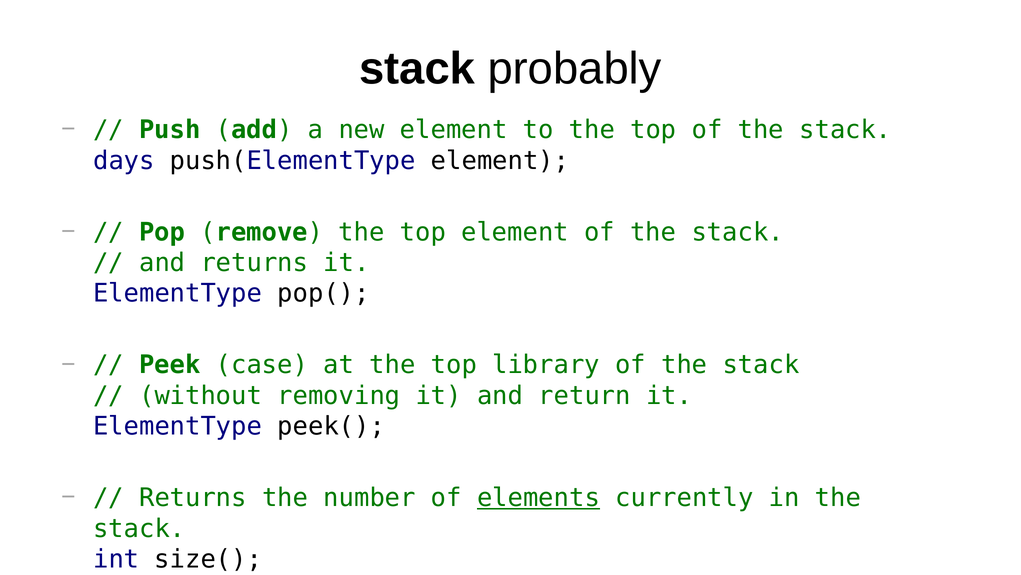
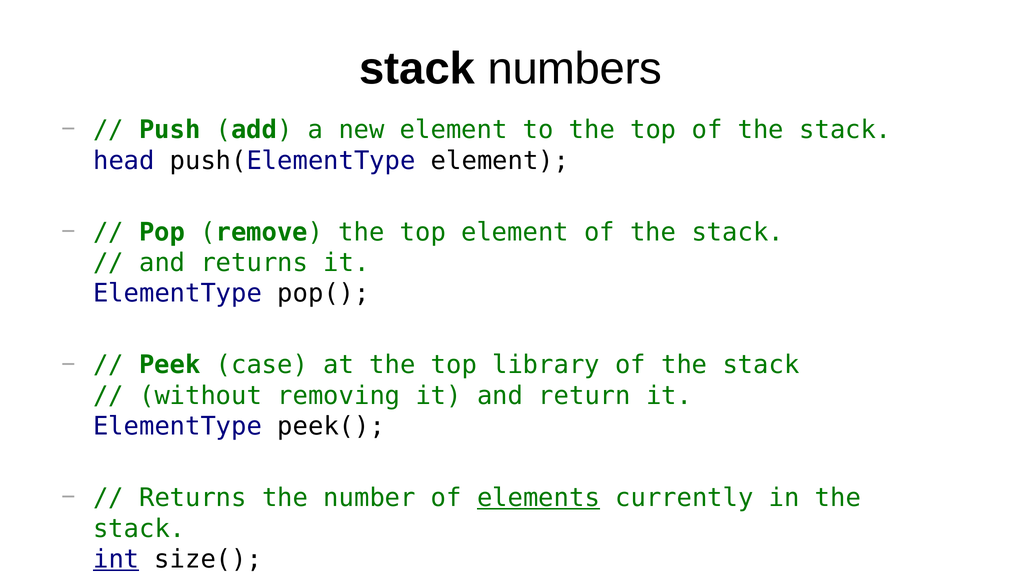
probably: probably -> numbers
days: days -> head
int underline: none -> present
